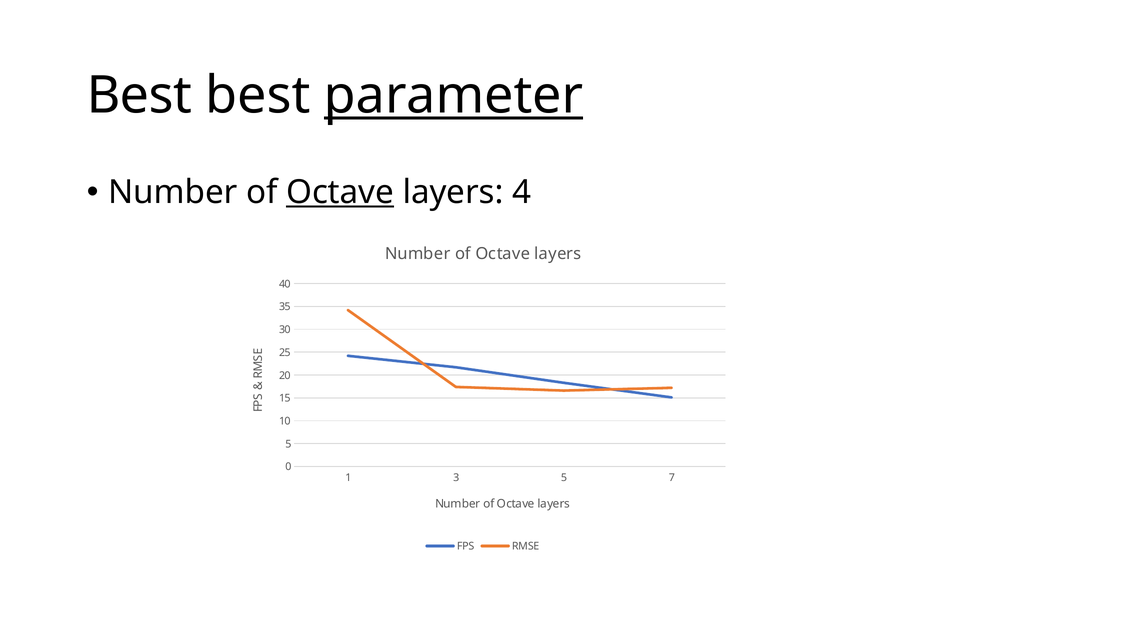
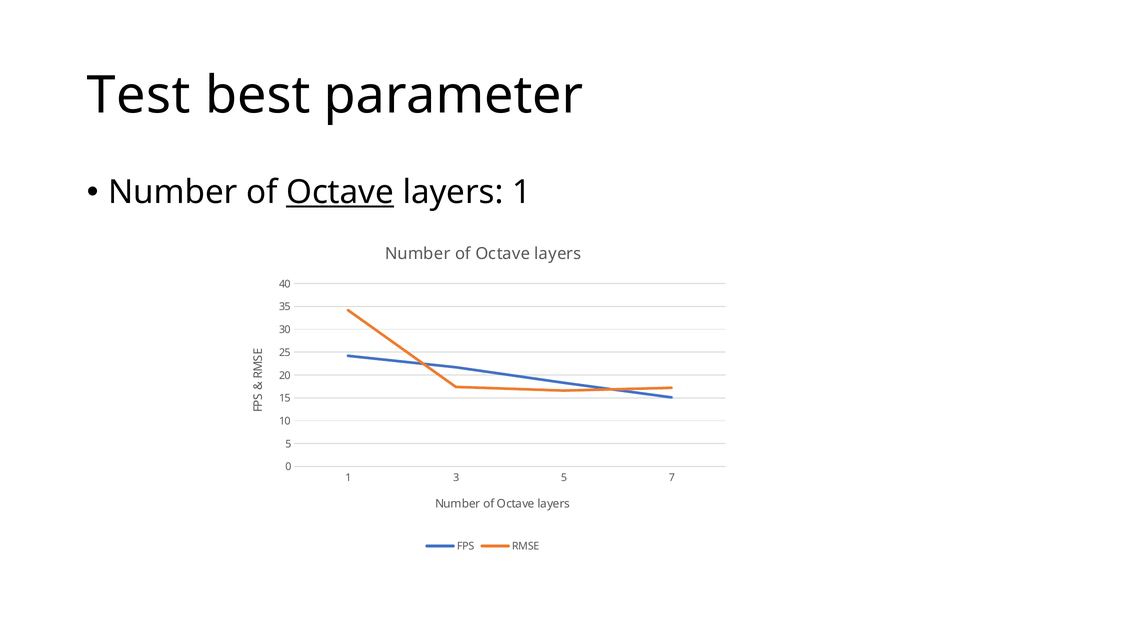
Best at (139, 96): Best -> Test
parameter underline: present -> none
layers 4: 4 -> 1
